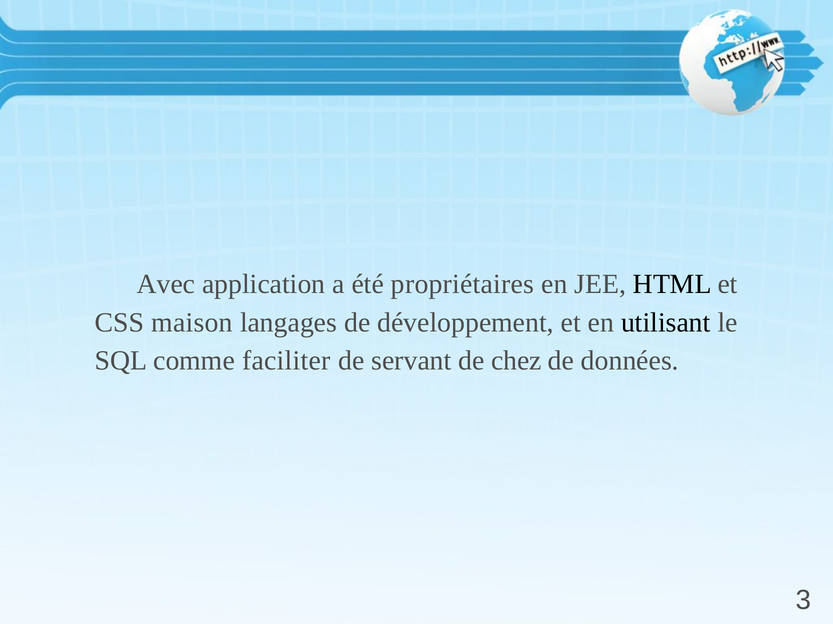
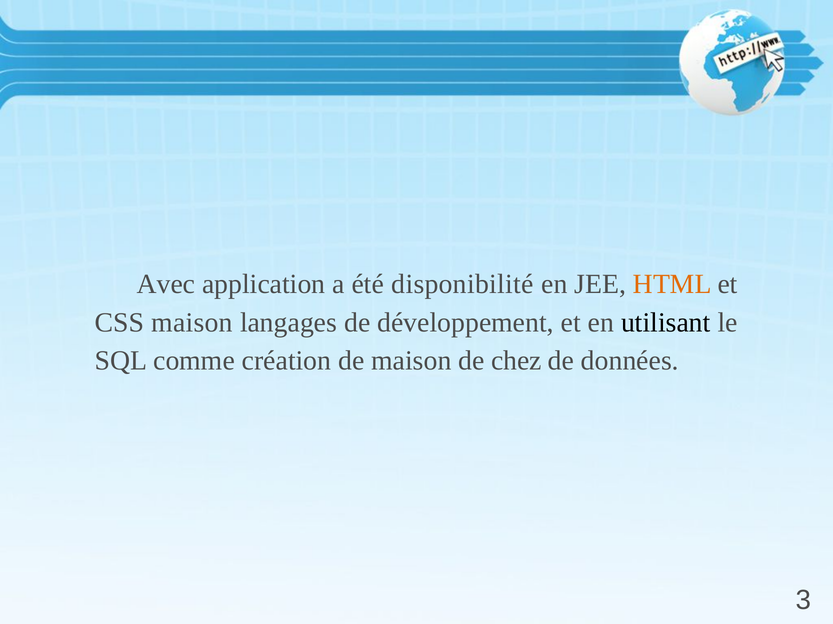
propriétaires: propriétaires -> disponibilité
HTML colour: black -> orange
faciliter: faciliter -> création
de servant: servant -> maison
